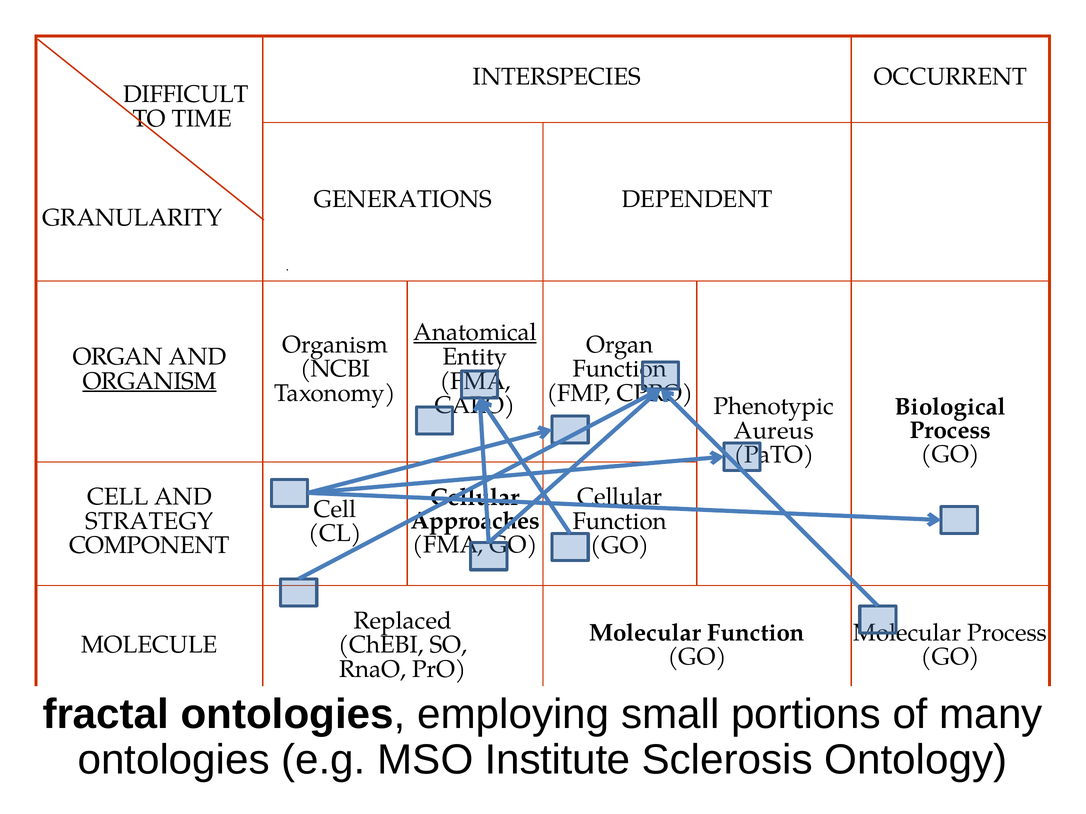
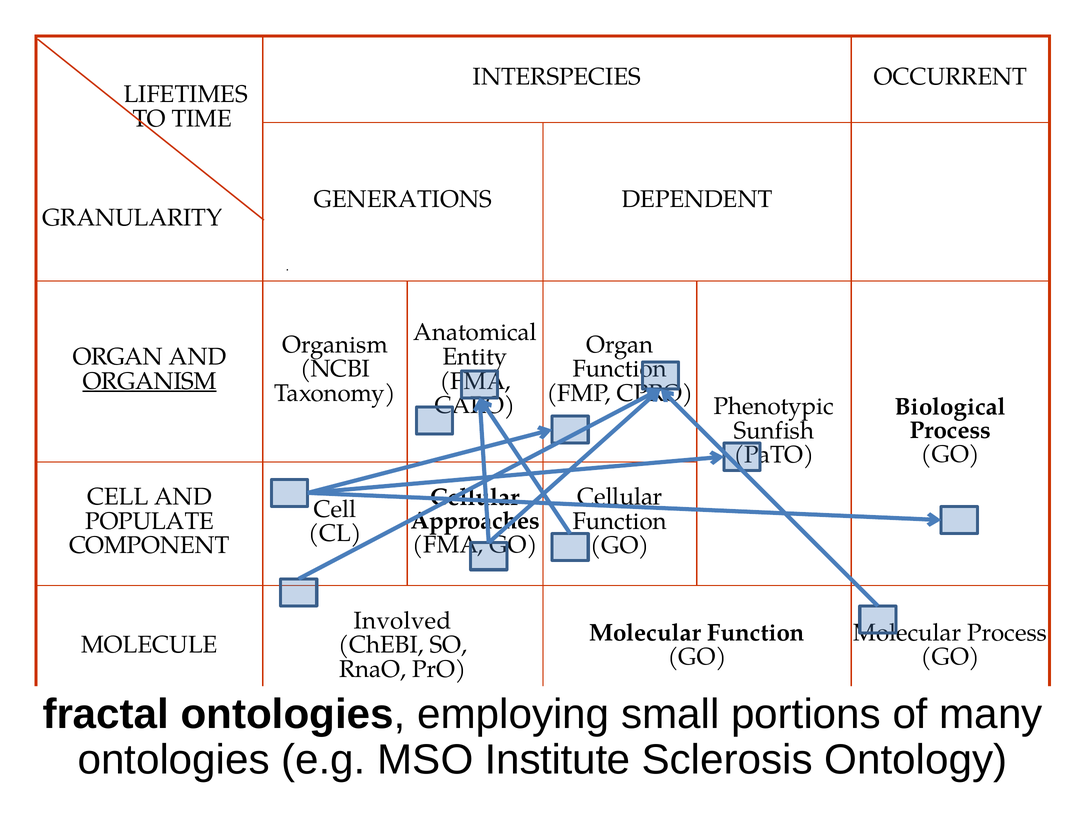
DIFFICULT: DIFFICULT -> LIFETIMES
Anatomical underline: present -> none
Aureus: Aureus -> Sunfish
STRATEGY: STRATEGY -> POPULATE
Replaced: Replaced -> Involved
